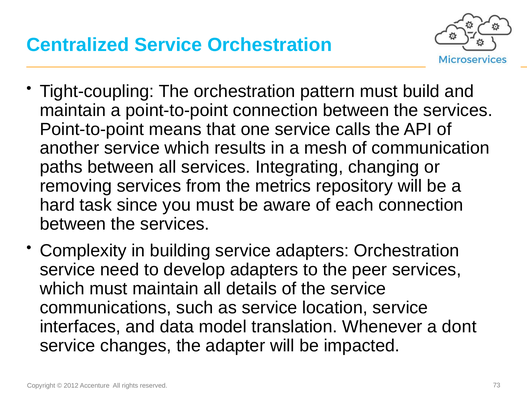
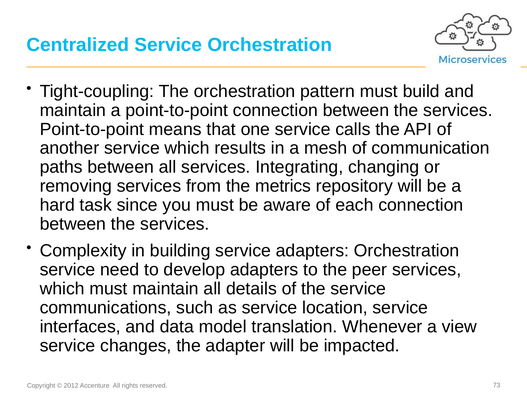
dont: dont -> view
